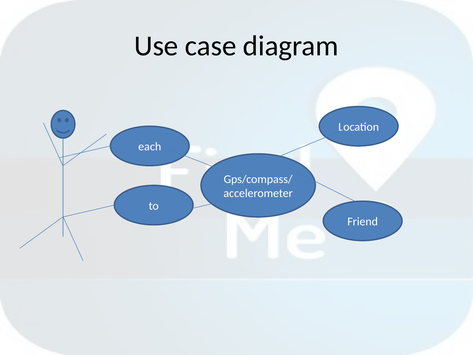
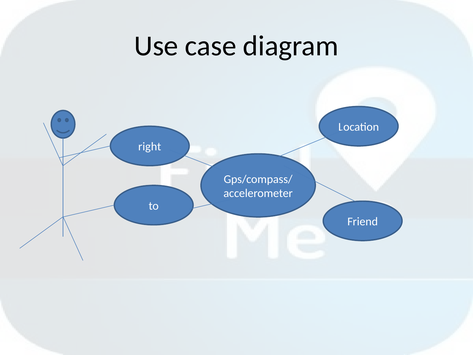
each: each -> right
